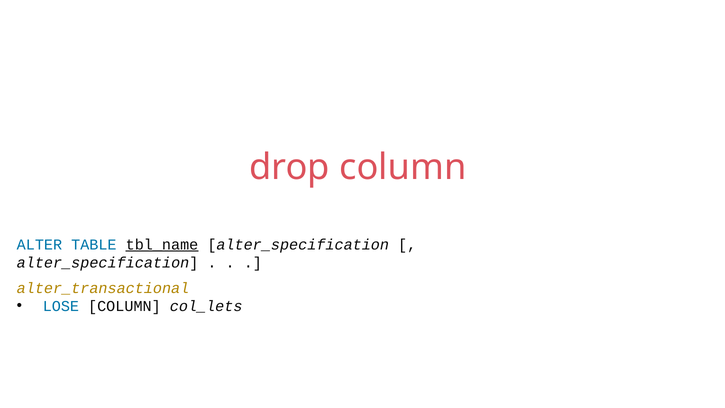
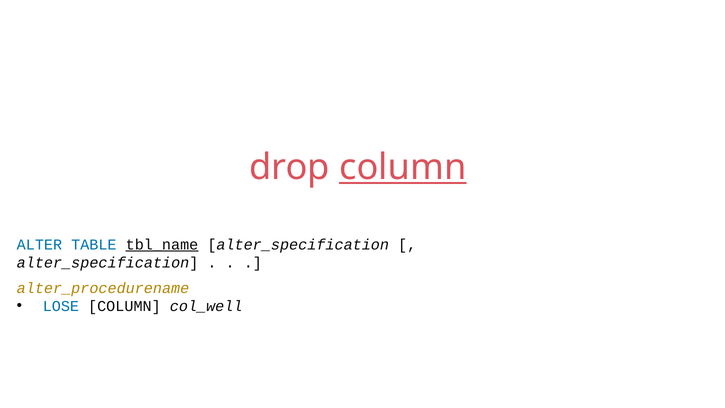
column at (403, 167) underline: none -> present
alter_transactional: alter_transactional -> alter_procedurename
col_lets: col_lets -> col_well
